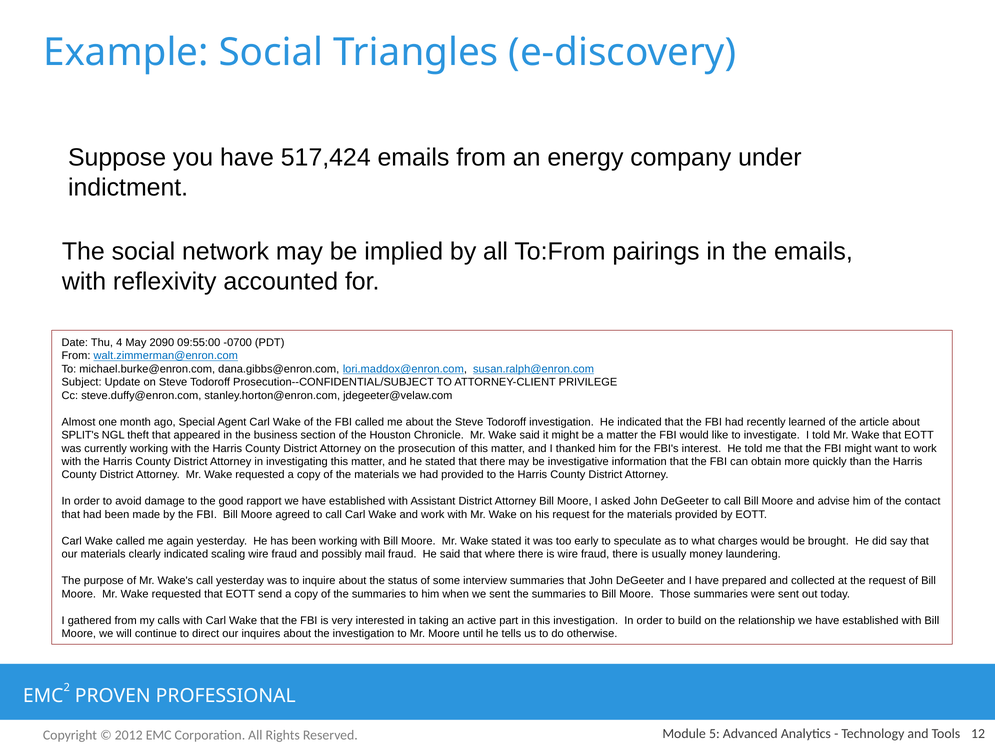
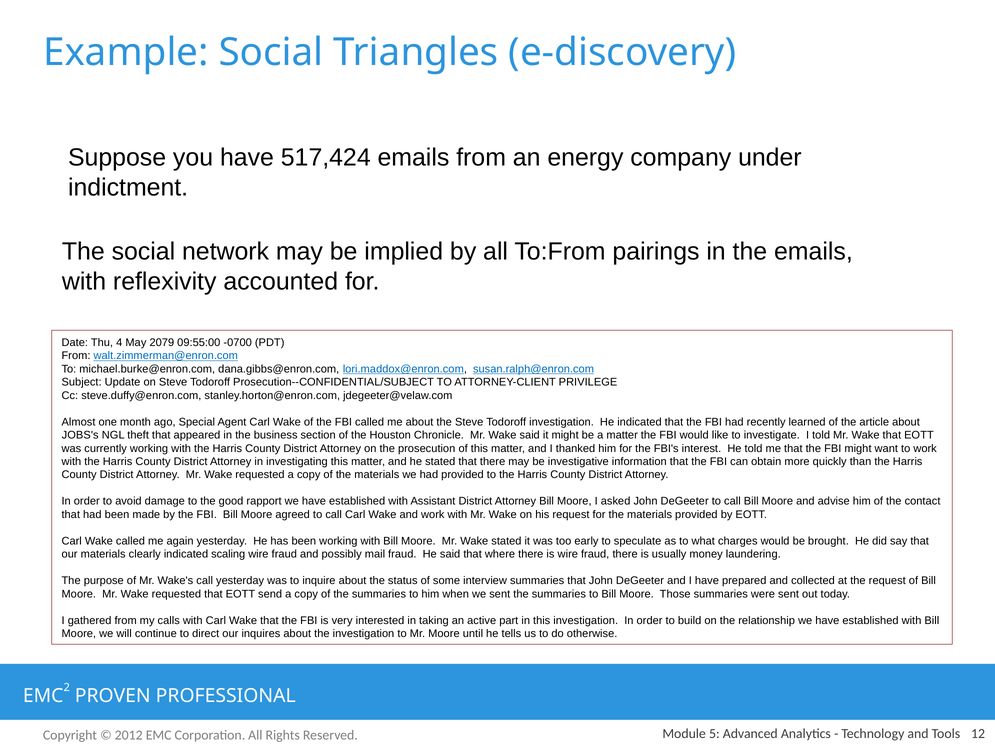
2090: 2090 -> 2079
SPLIT's: SPLIT's -> JOBS's
